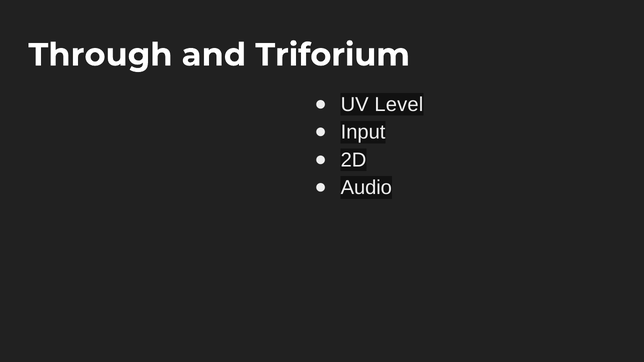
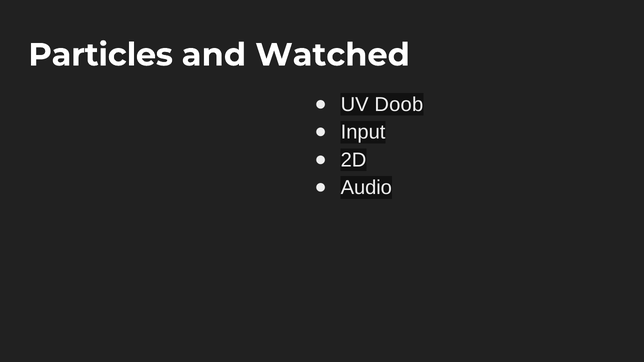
Through: Through -> Particles
Triforium: Triforium -> Watched
Level: Level -> Doob
